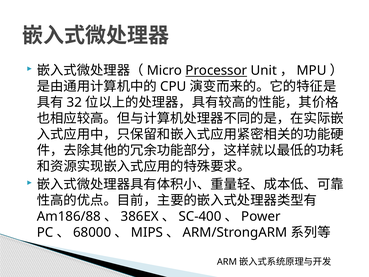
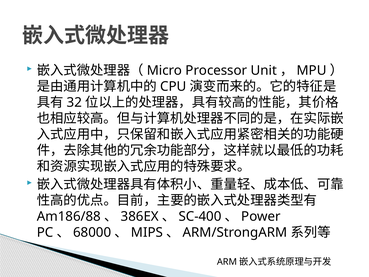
Processor underline: present -> none
